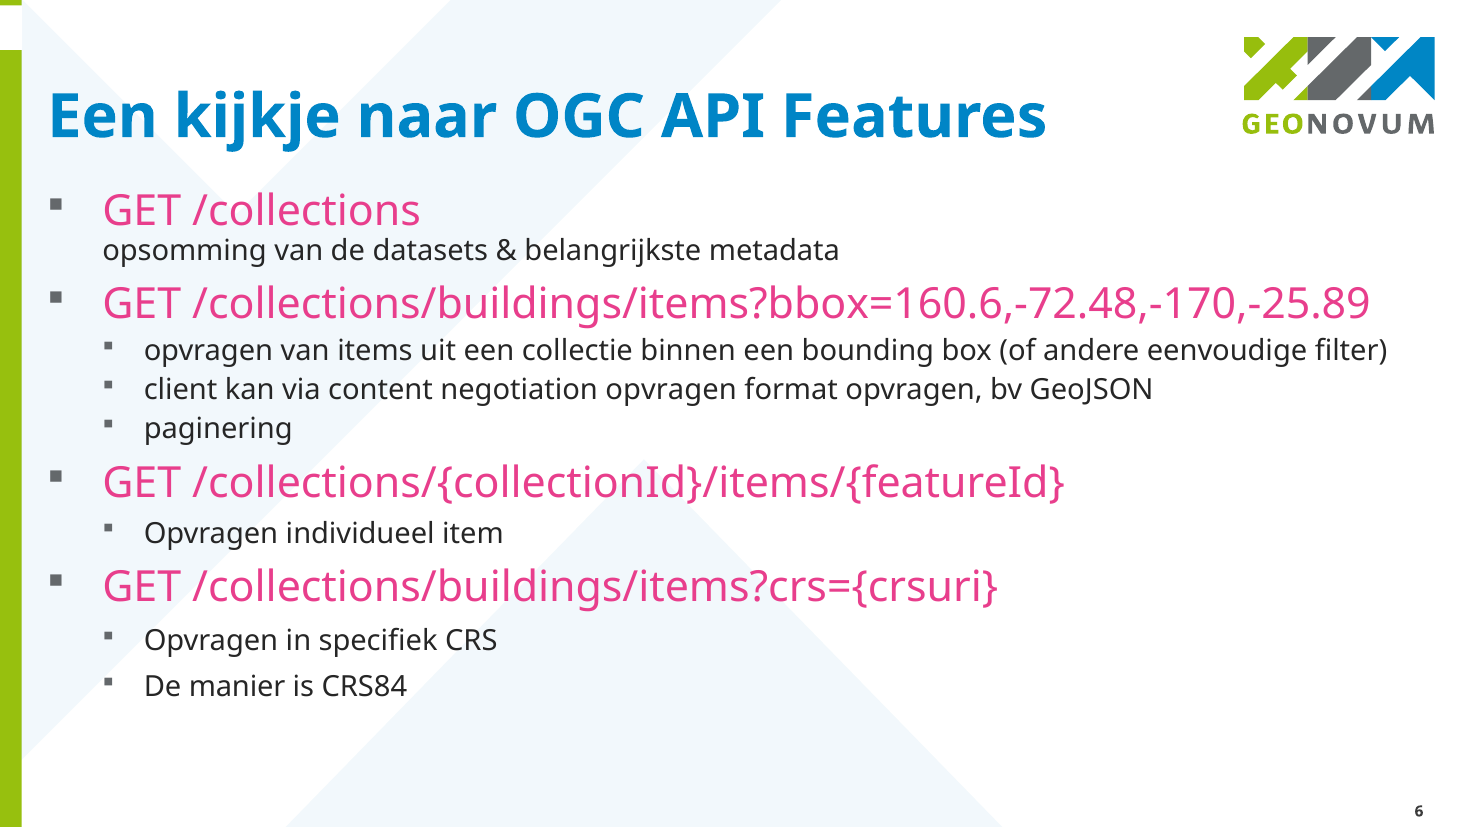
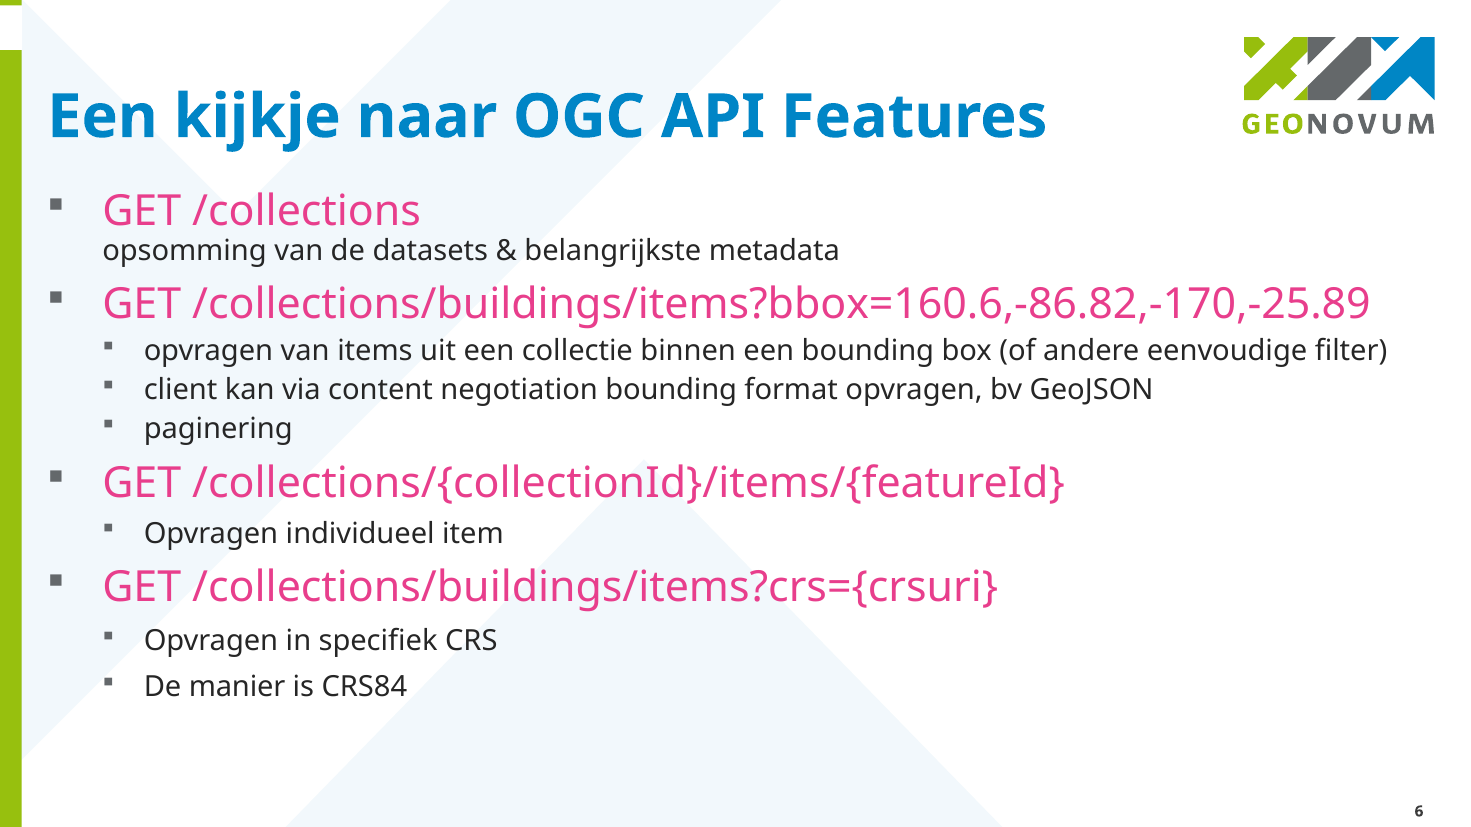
/collections/buildings/items?bbox=160.6,-72.48,-170,-25.89: /collections/buildings/items?bbox=160.6,-72.48,-170,-25.89 -> /collections/buildings/items?bbox=160.6,-86.82,-170,-25.89
negotiation opvragen: opvragen -> bounding
